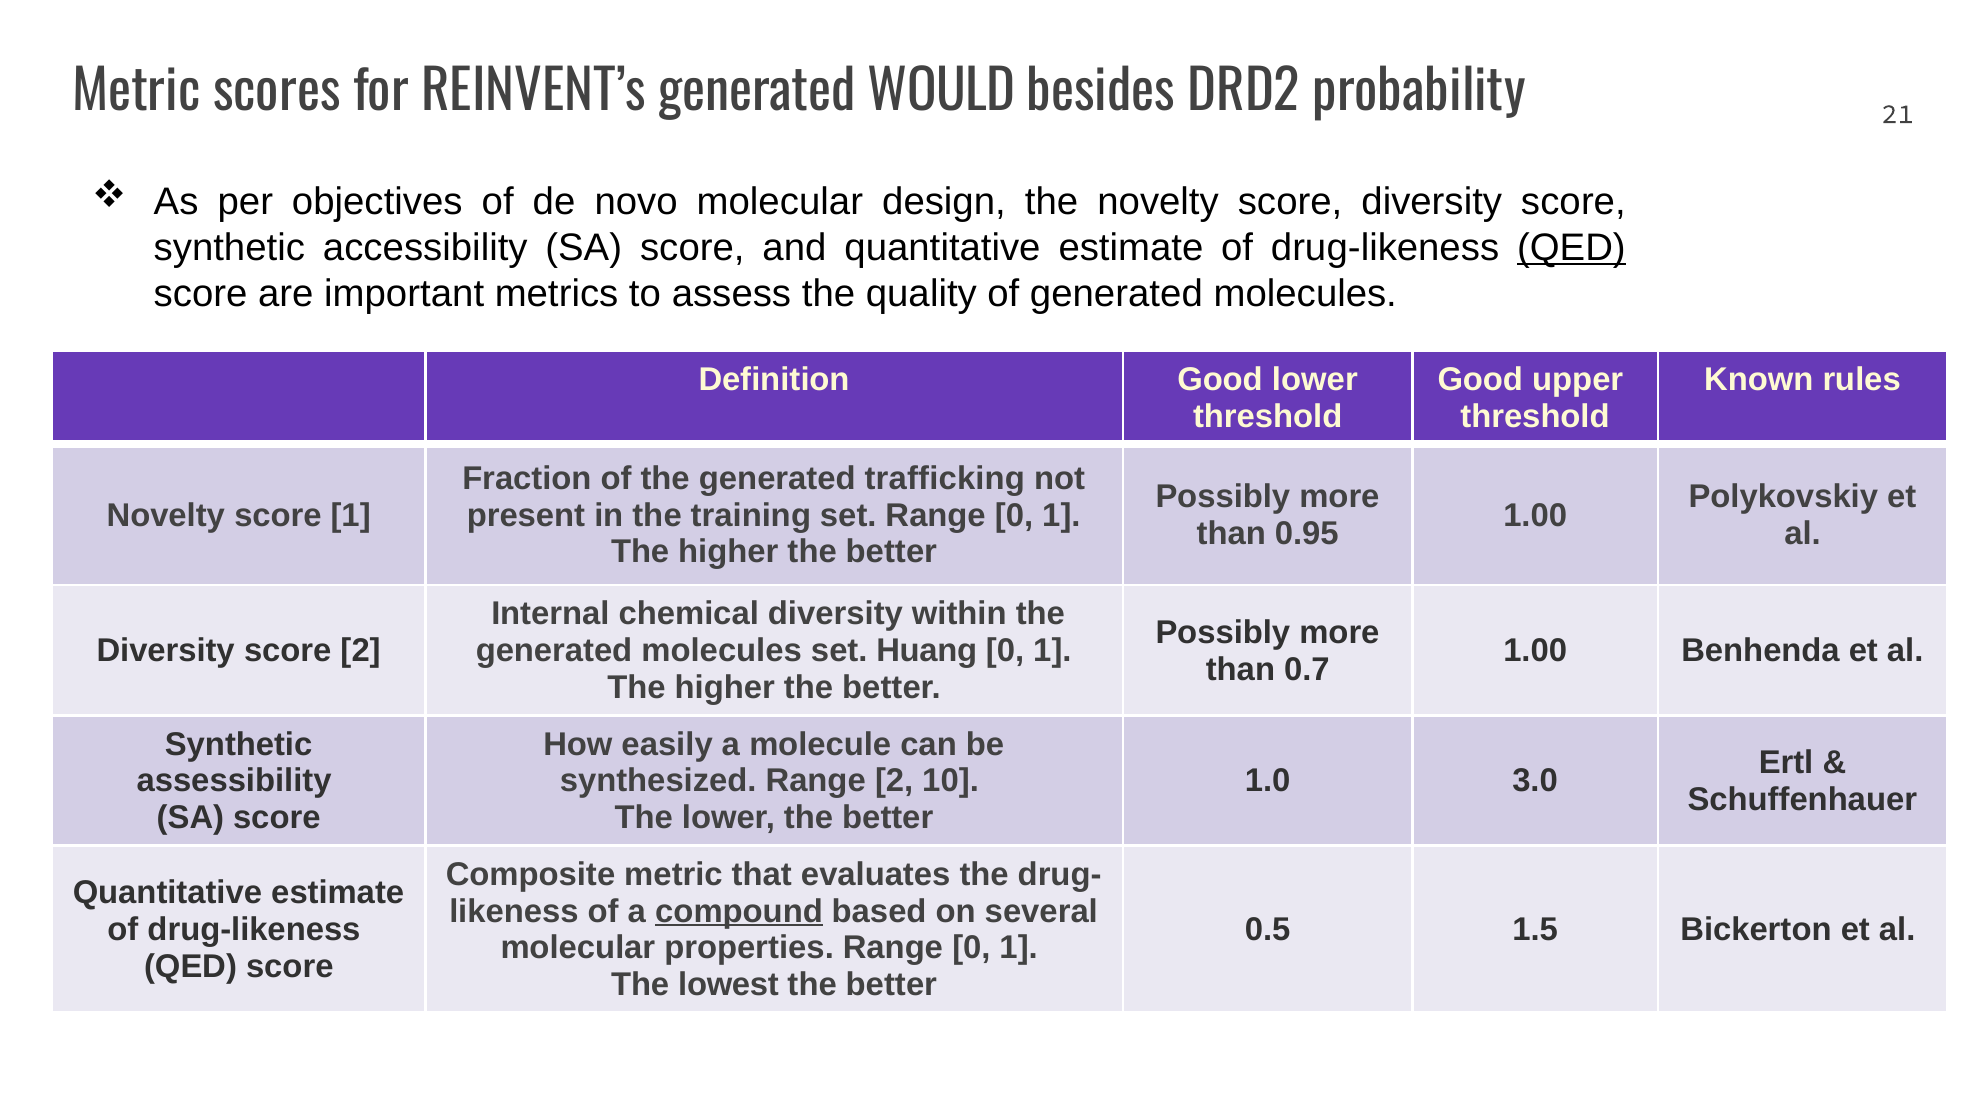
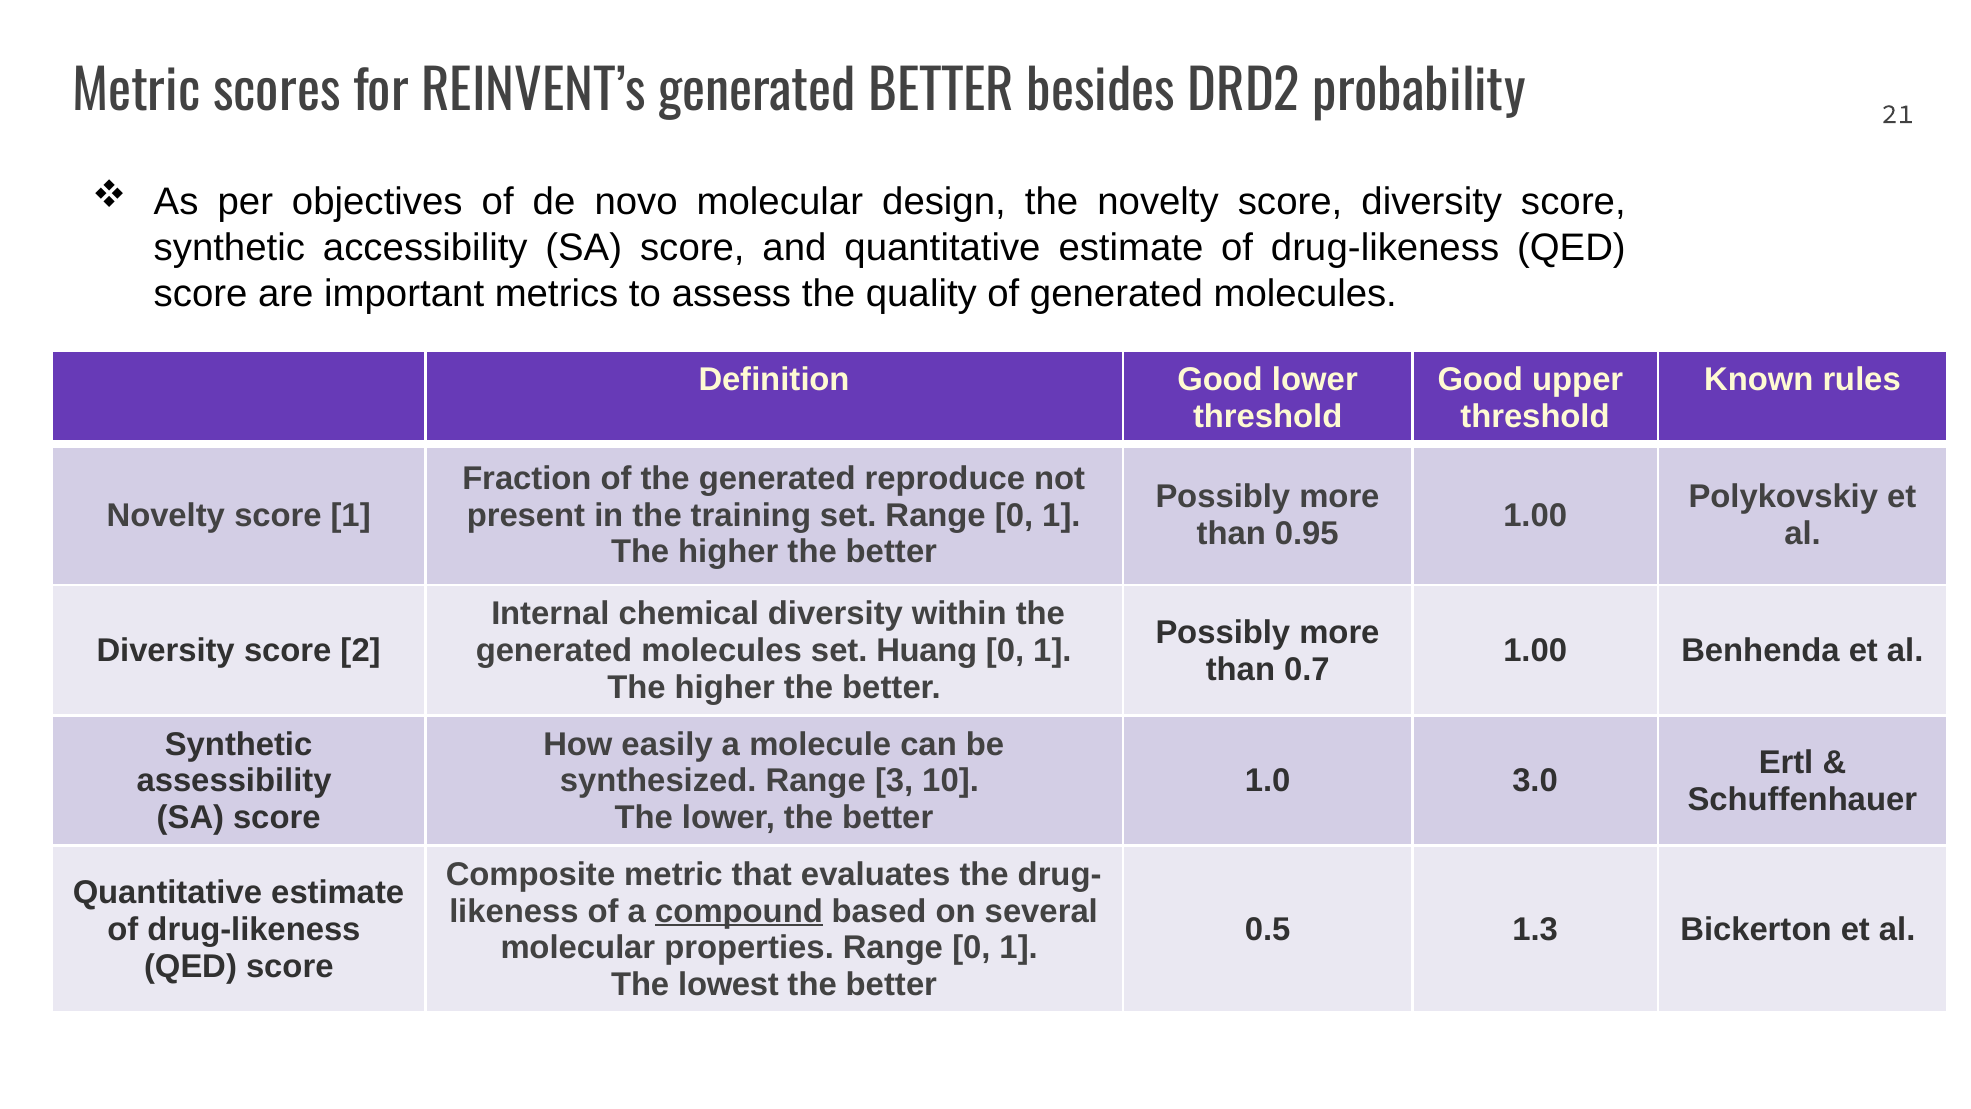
generated WOULD: WOULD -> BETTER
QED at (1571, 247) underline: present -> none
trafficking: trafficking -> reproduce
Range 2: 2 -> 3
1.5: 1.5 -> 1.3
